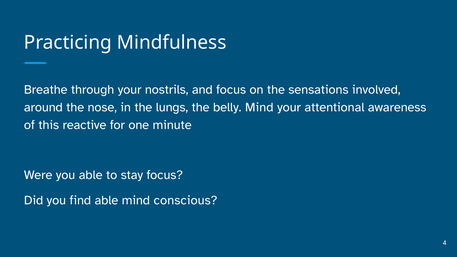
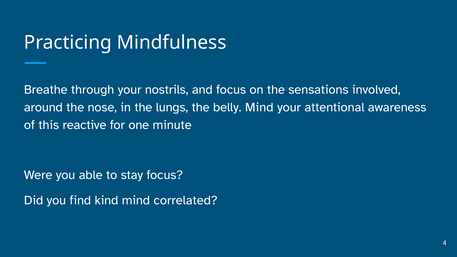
find able: able -> kind
conscious: conscious -> correlated
